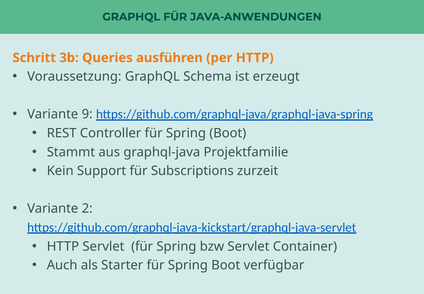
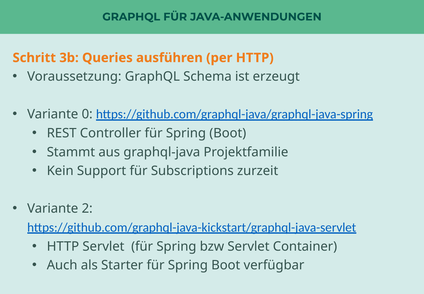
9: 9 -> 0
